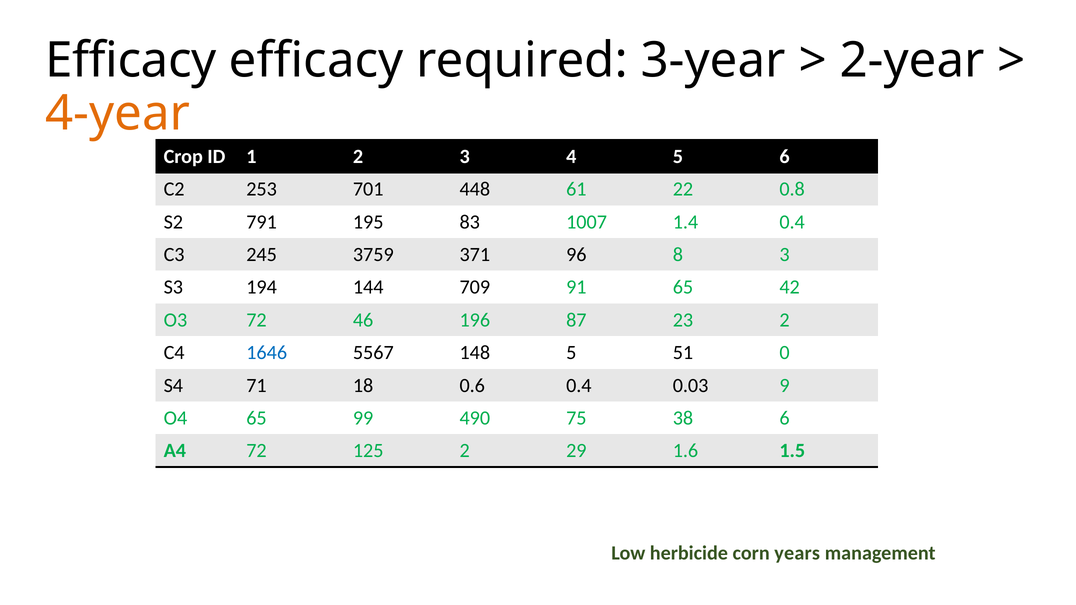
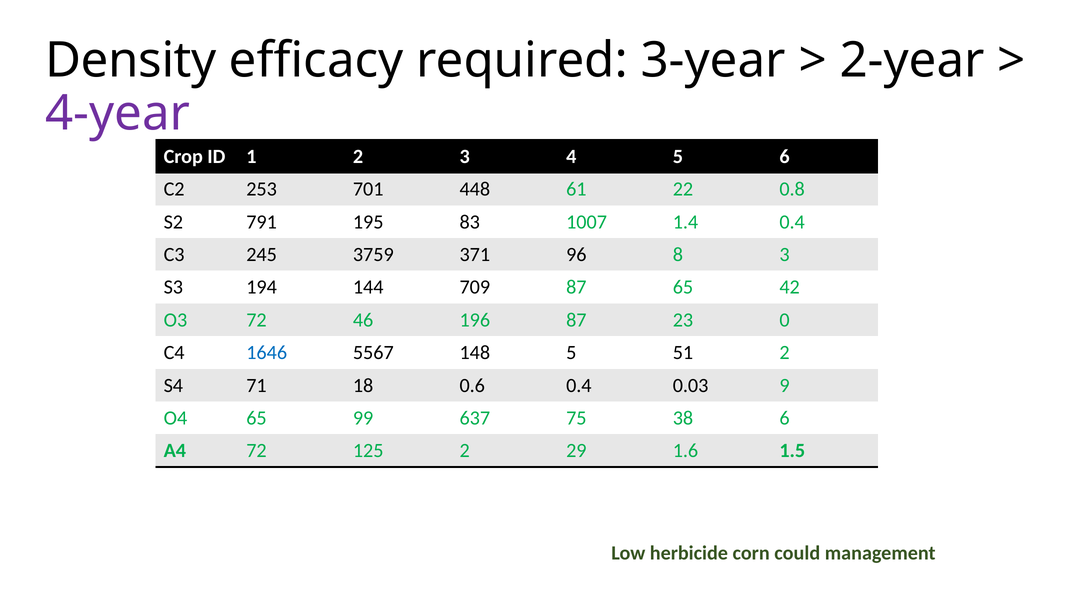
Efficacy at (131, 60): Efficacy -> Density
4-year colour: orange -> purple
709 91: 91 -> 87
23 2: 2 -> 0
51 0: 0 -> 2
490: 490 -> 637
years: years -> could
